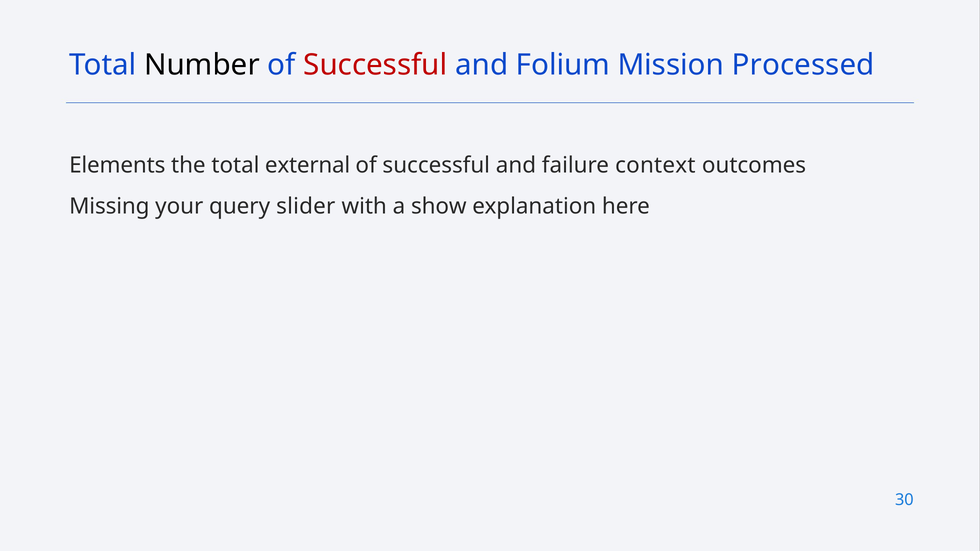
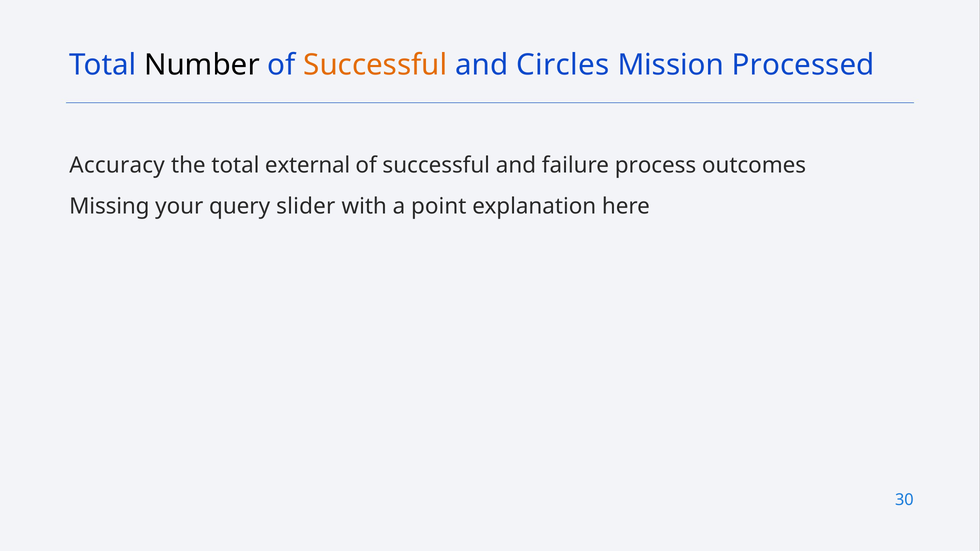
Successful at (375, 65) colour: red -> orange
Folium: Folium -> Circles
Elements: Elements -> Accuracy
context: context -> process
show: show -> point
